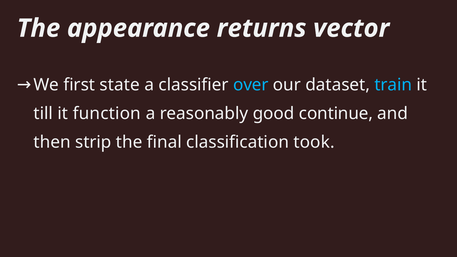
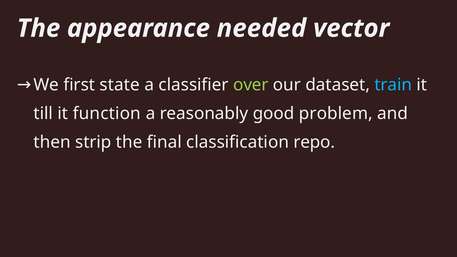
returns: returns -> needed
over colour: light blue -> light green
continue: continue -> problem
took: took -> repo
